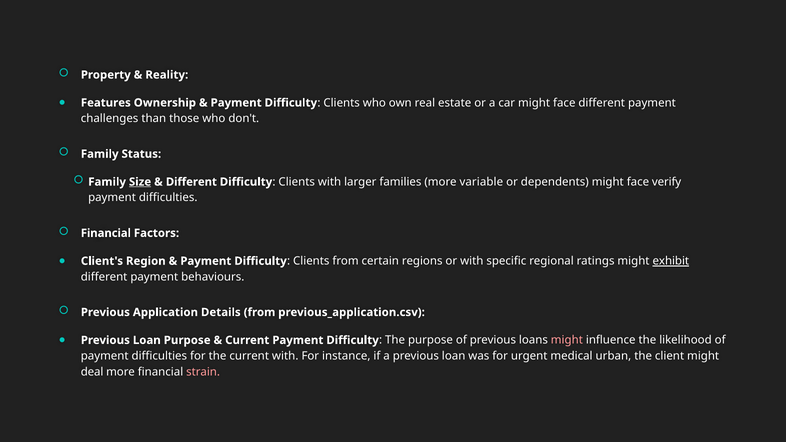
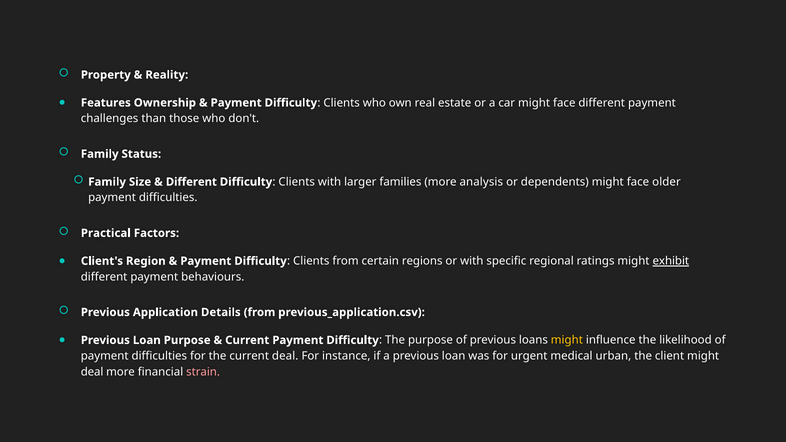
Size underline: present -> none
variable: variable -> analysis
verify: verify -> older
Financial at (106, 233): Financial -> Practical
might at (567, 340) colour: pink -> yellow
current with: with -> deal
